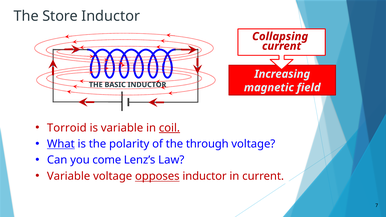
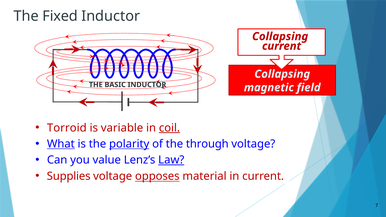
Store: Store -> Fixed
Increasing at (282, 74): Increasing -> Collapsing
polarity underline: none -> present
come: come -> value
Law underline: none -> present
Variable at (69, 176): Variable -> Supplies
opposes inductor: inductor -> material
